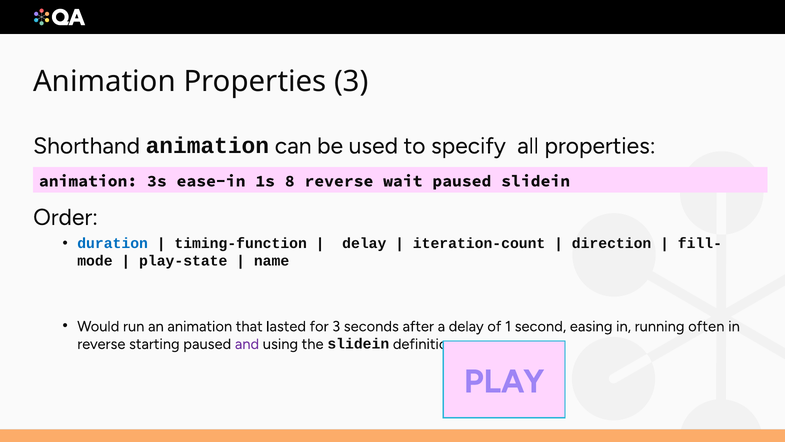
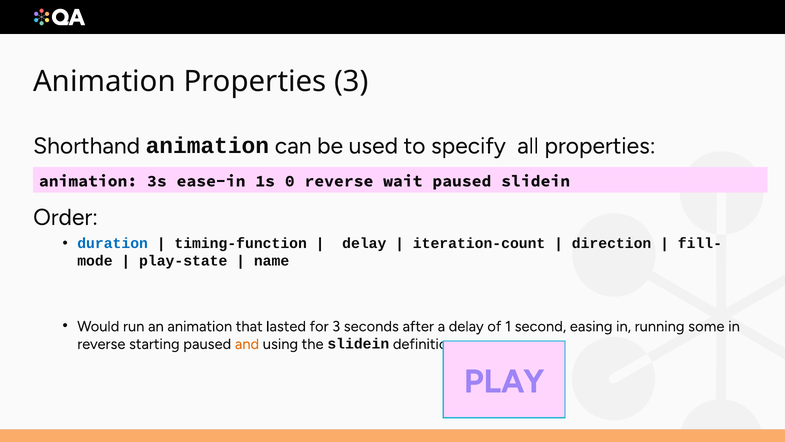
8: 8 -> 0
often: often -> some
and colour: purple -> orange
